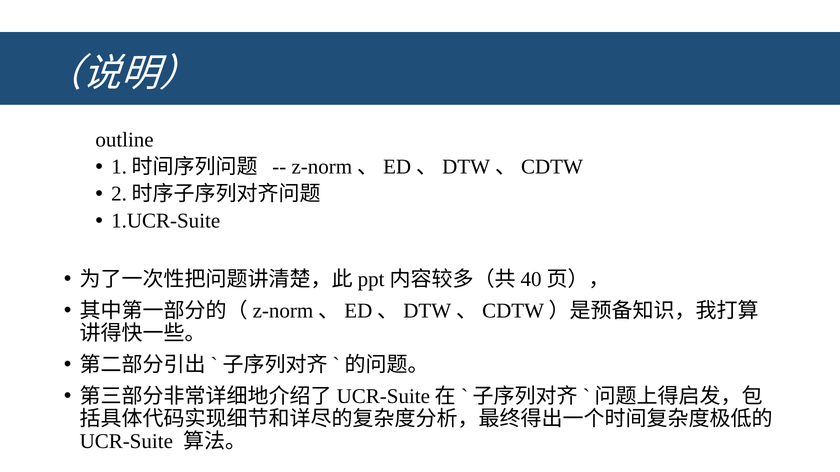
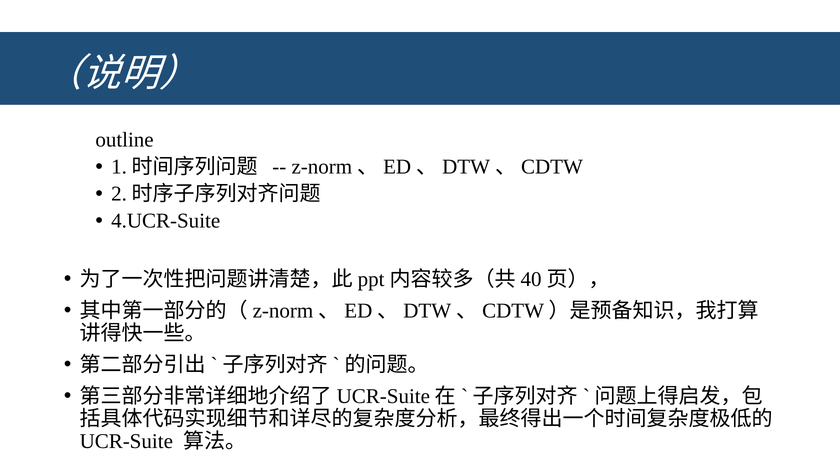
1.UCR-Suite: 1.UCR-Suite -> 4.UCR-Suite
